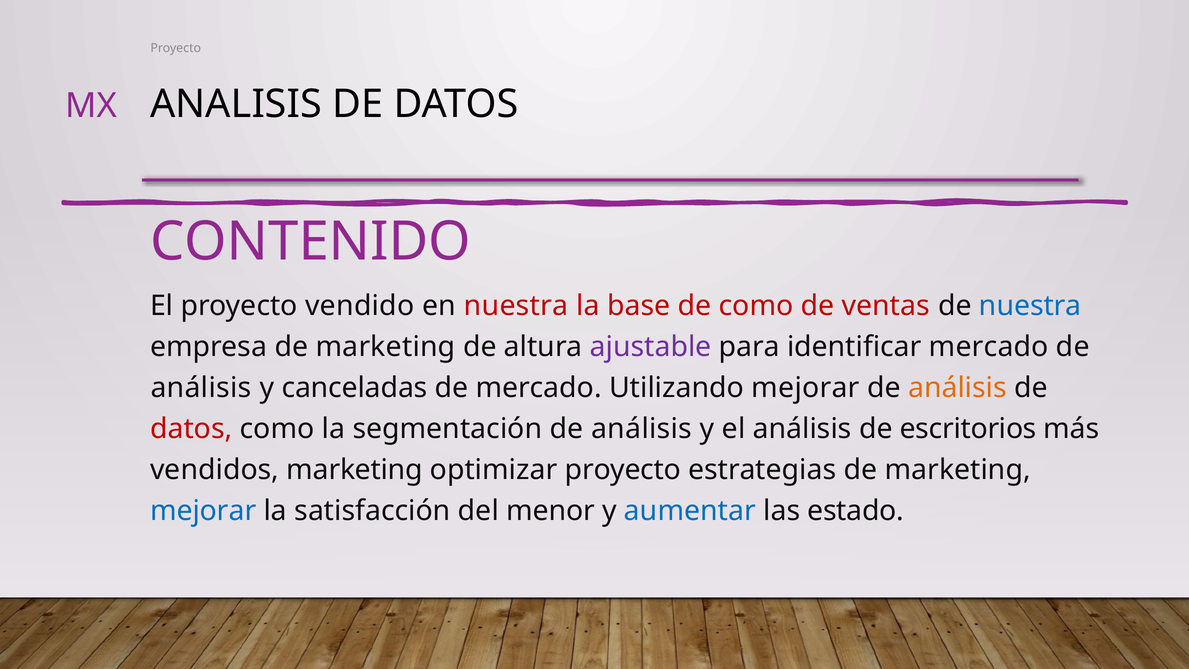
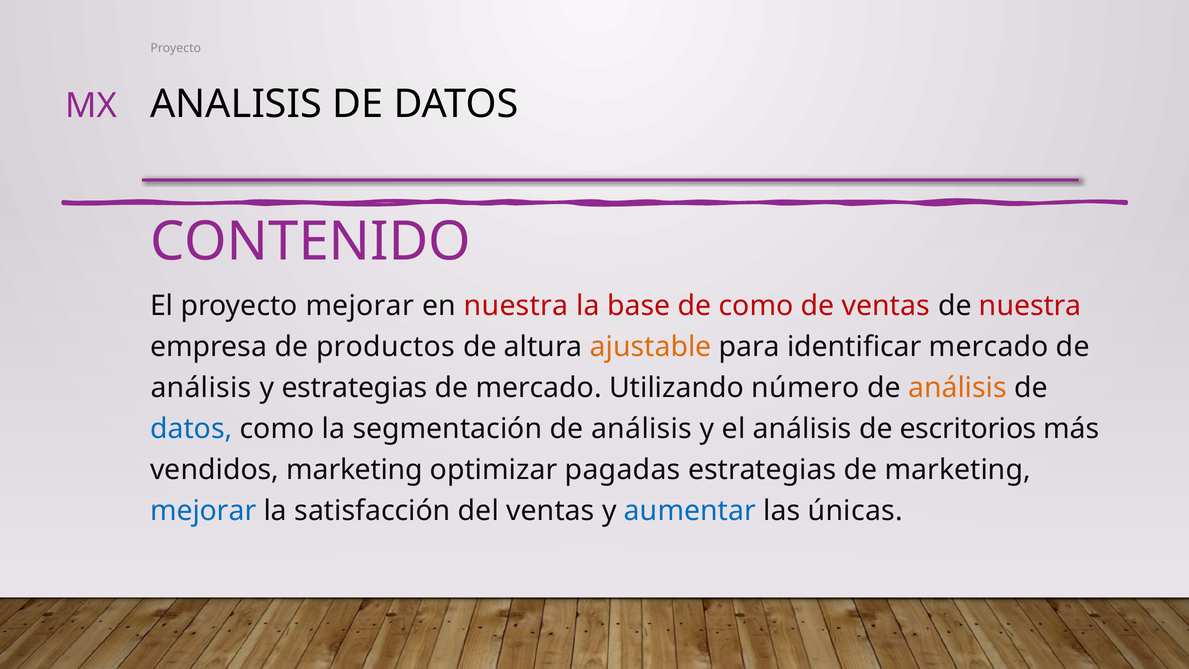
proyecto vendido: vendido -> mejorar
nuestra at (1030, 306) colour: blue -> red
empresa de marketing: marketing -> productos
ajustable colour: purple -> orange
y canceladas: canceladas -> estrategias
Utilizando mejorar: mejorar -> número
datos at (191, 429) colour: red -> blue
optimizar proyecto: proyecto -> pagadas
del menor: menor -> ventas
estado: estado -> únicas
